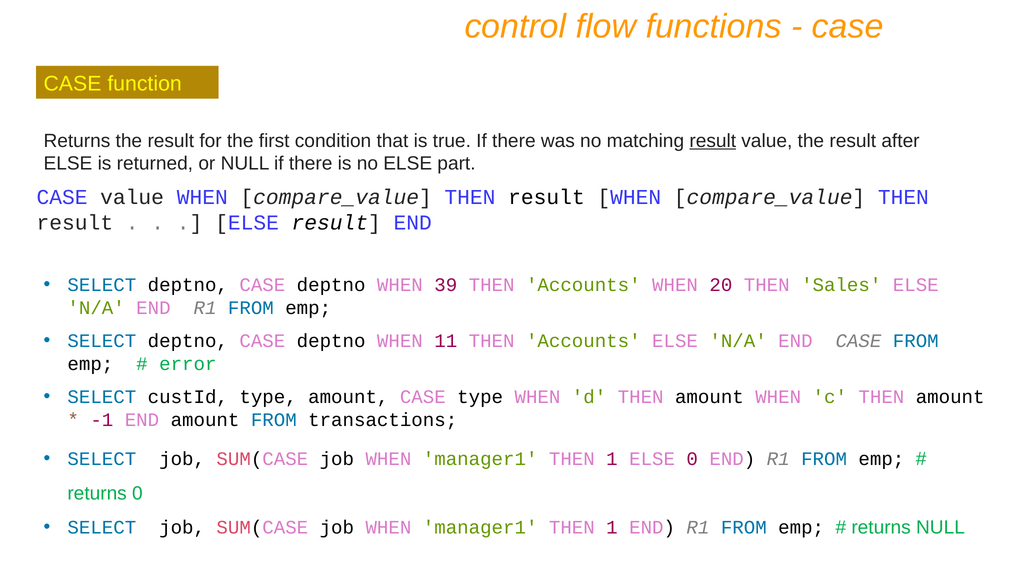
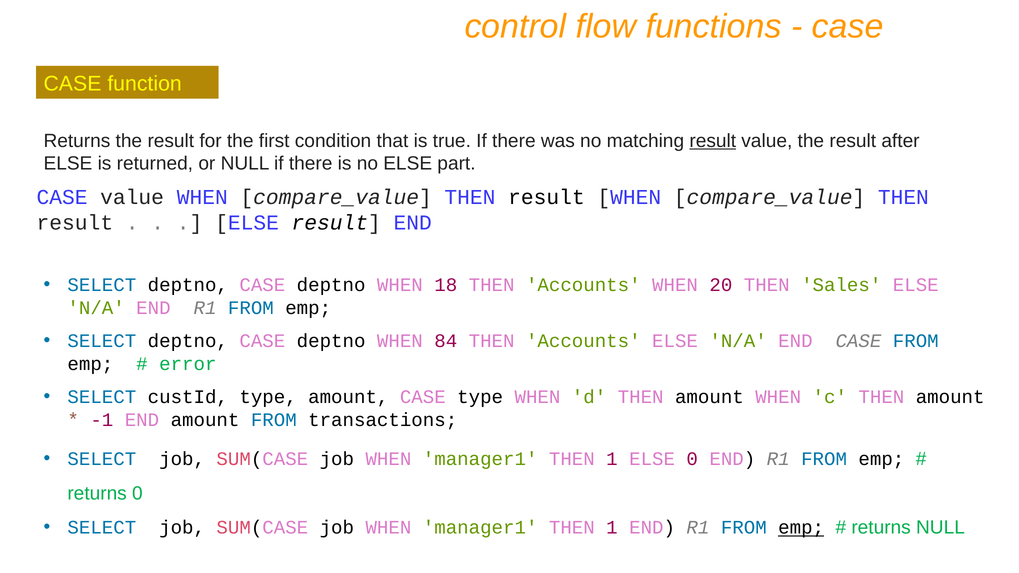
39: 39 -> 18
11: 11 -> 84
emp at (801, 528) underline: none -> present
